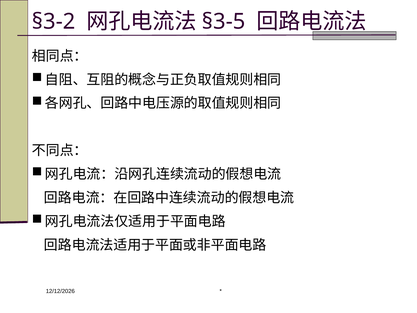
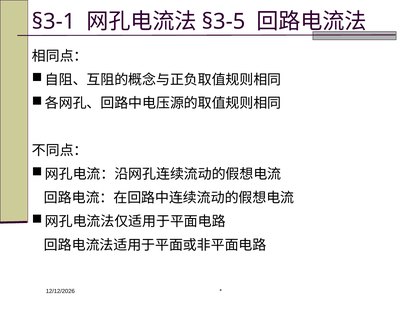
§3-2: §3-2 -> §3-1
